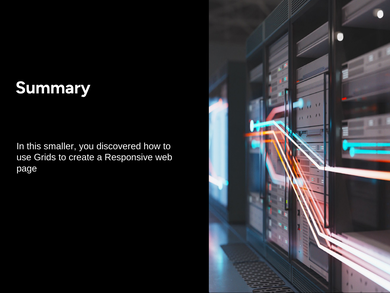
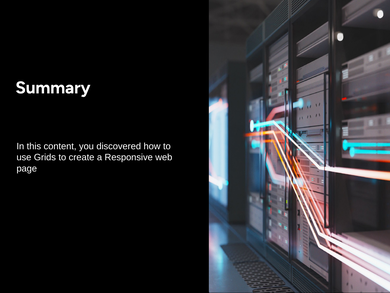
smaller: smaller -> content
